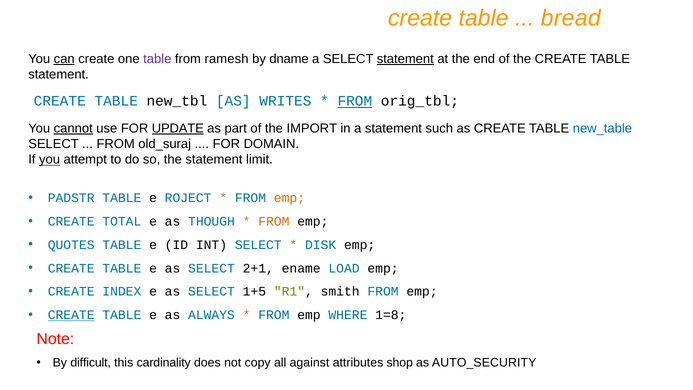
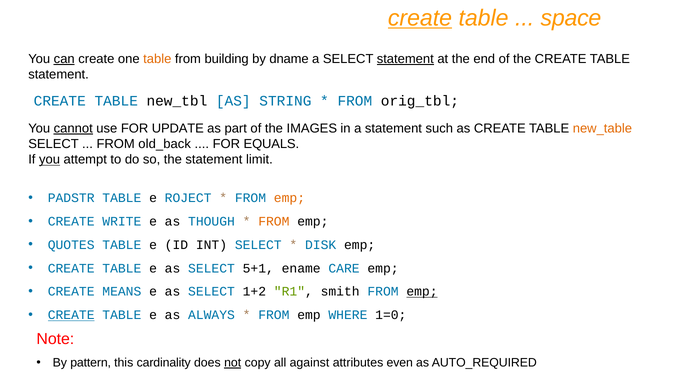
create at (420, 18) underline: none -> present
bread: bread -> space
table at (157, 59) colour: purple -> orange
ramesh: ramesh -> building
WRITES: WRITES -> STRING
FROM at (355, 101) underline: present -> none
UPDATE underline: present -> none
IMPORT: IMPORT -> IMAGES
new_table colour: blue -> orange
old_suraj: old_suraj -> old_back
DOMAIN: DOMAIN -> EQUALS
TOTAL: TOTAL -> WRITE
2+1: 2+1 -> 5+1
LOAD: LOAD -> CARE
INDEX: INDEX -> MEANS
1+5: 1+5 -> 1+2
emp at (422, 292) underline: none -> present
1=8: 1=8 -> 1=0
difficult: difficult -> pattern
not underline: none -> present
shop: shop -> even
AUTO_SECURITY: AUTO_SECURITY -> AUTO_REQUIRED
